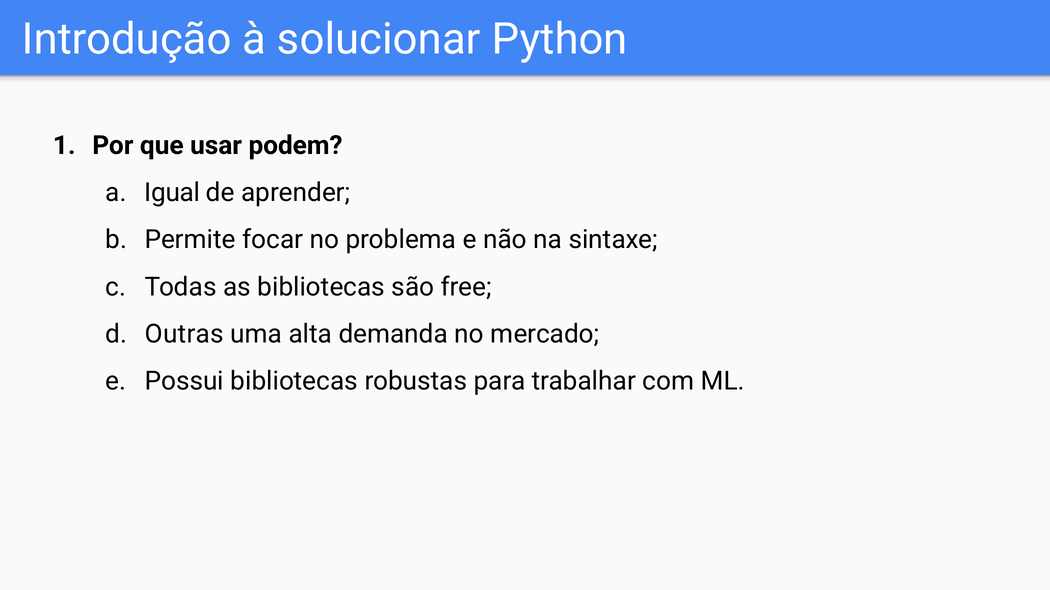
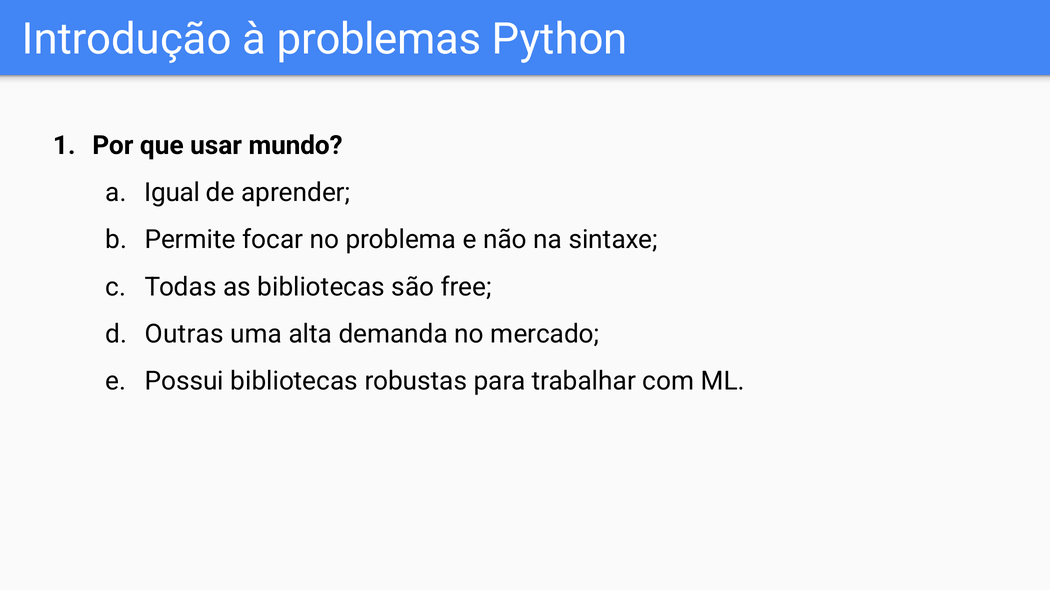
solucionar: solucionar -> problemas
podem: podem -> mundo
